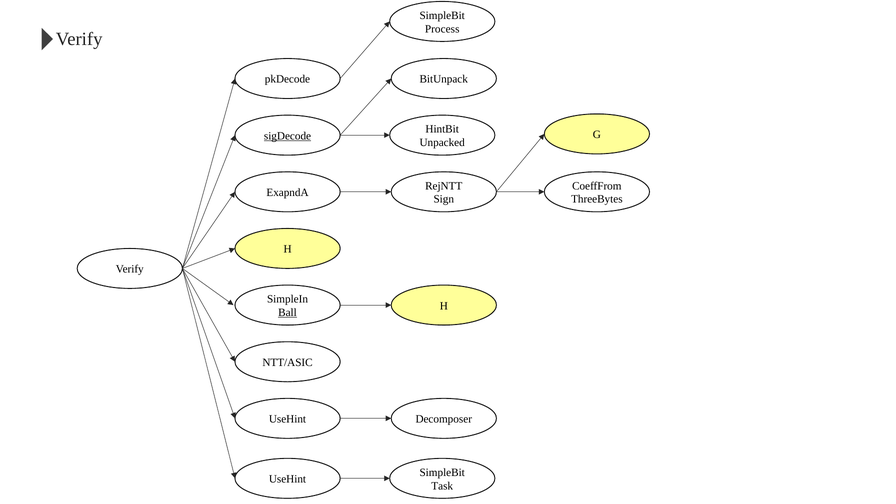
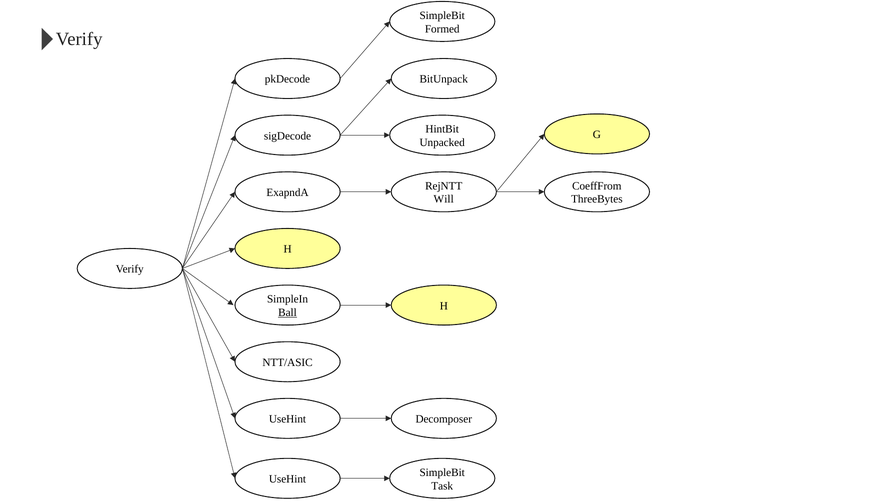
Process: Process -> Formed
sigDecode underline: present -> none
Sign: Sign -> Will
